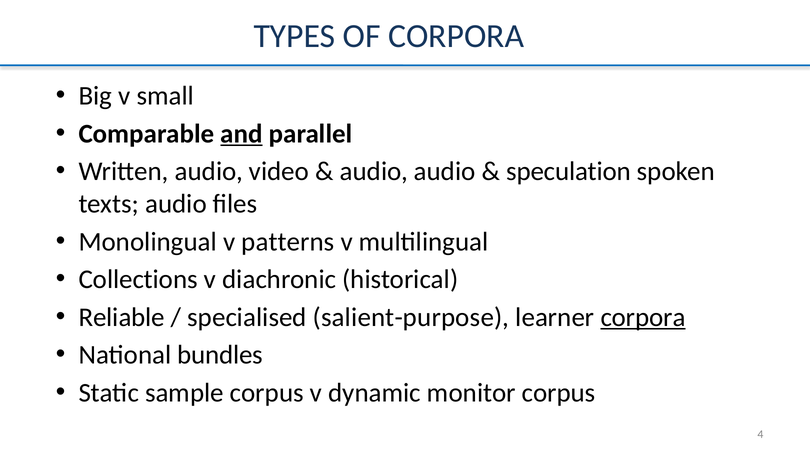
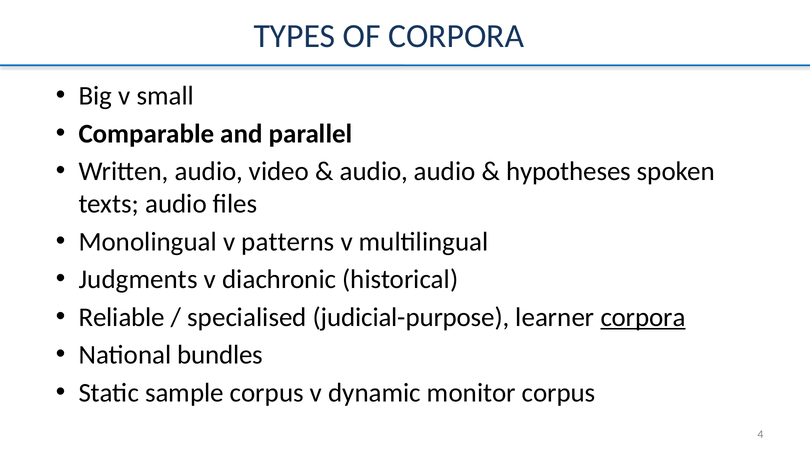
and underline: present -> none
speculation: speculation -> hypotheses
Collections: Collections -> Judgments
salient-purpose: salient-purpose -> judicial-purpose
